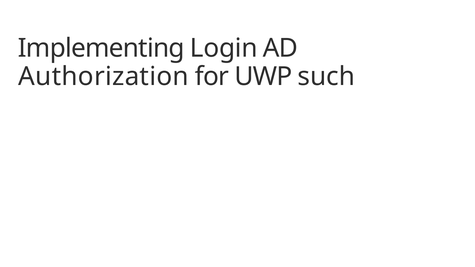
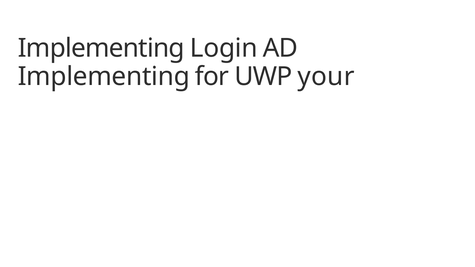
Authorization at (103, 77): Authorization -> Implementing
such: such -> your
